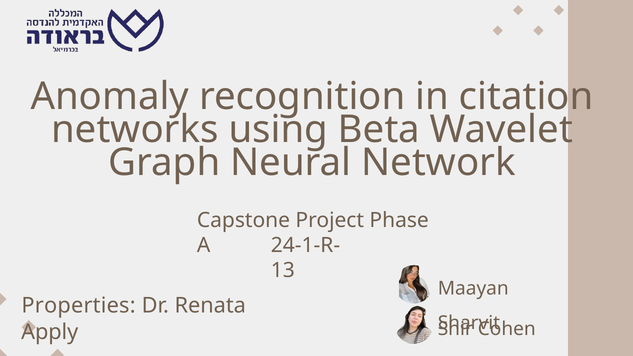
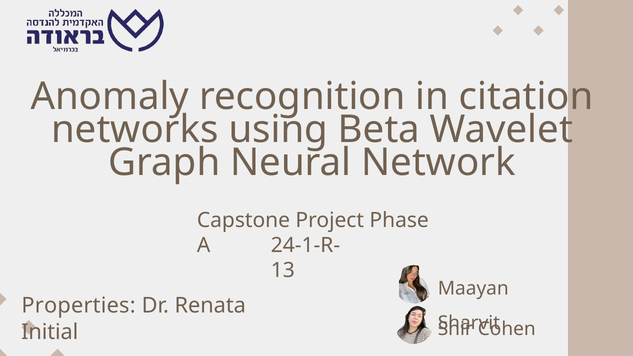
Apply: Apply -> Initial
